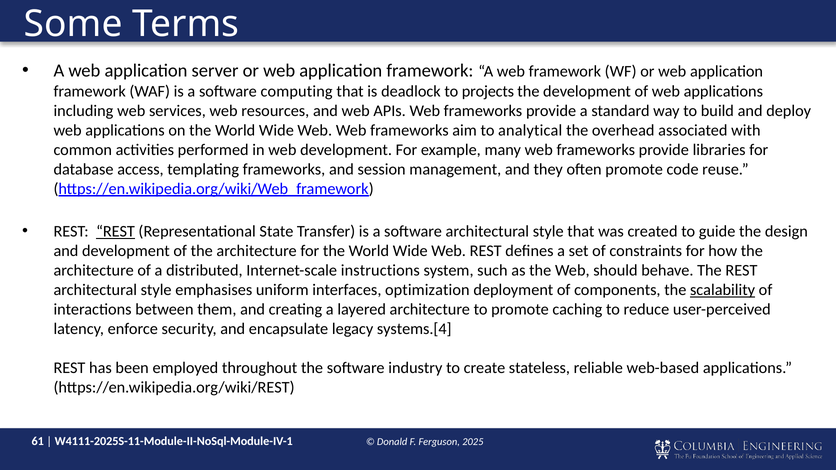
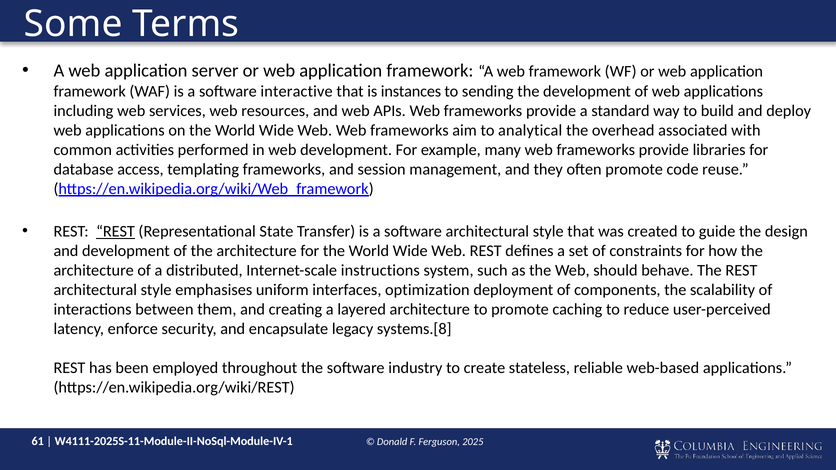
computing: computing -> interactive
deadlock: deadlock -> instances
projects: projects -> sending
scalability underline: present -> none
systems.[4: systems.[4 -> systems.[8
